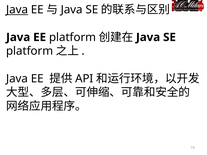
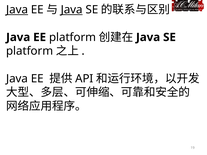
Java at (72, 10) underline: none -> present
